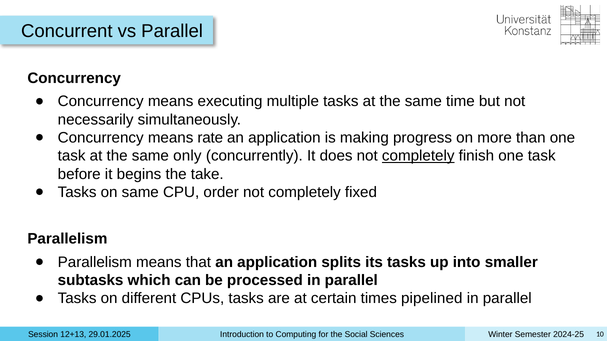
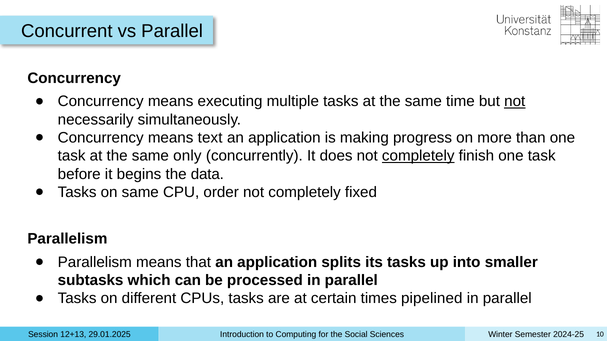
not at (515, 101) underline: none -> present
rate: rate -> text
take: take -> data
